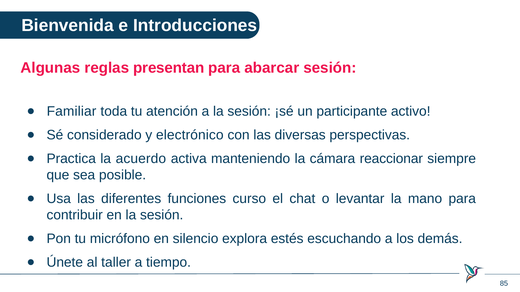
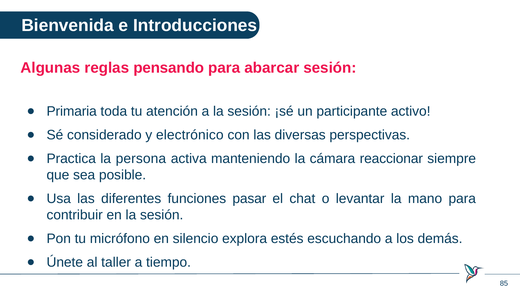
presentan: presentan -> pensando
Familiar: Familiar -> Primaria
acuerdo: acuerdo -> persona
curso: curso -> pasar
